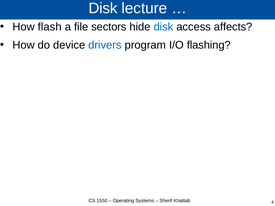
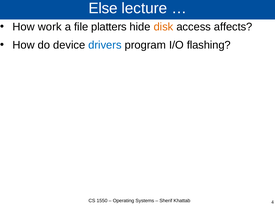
Disk at (103, 8): Disk -> Else
flash: flash -> work
sectors: sectors -> platters
disk at (163, 27) colour: blue -> orange
